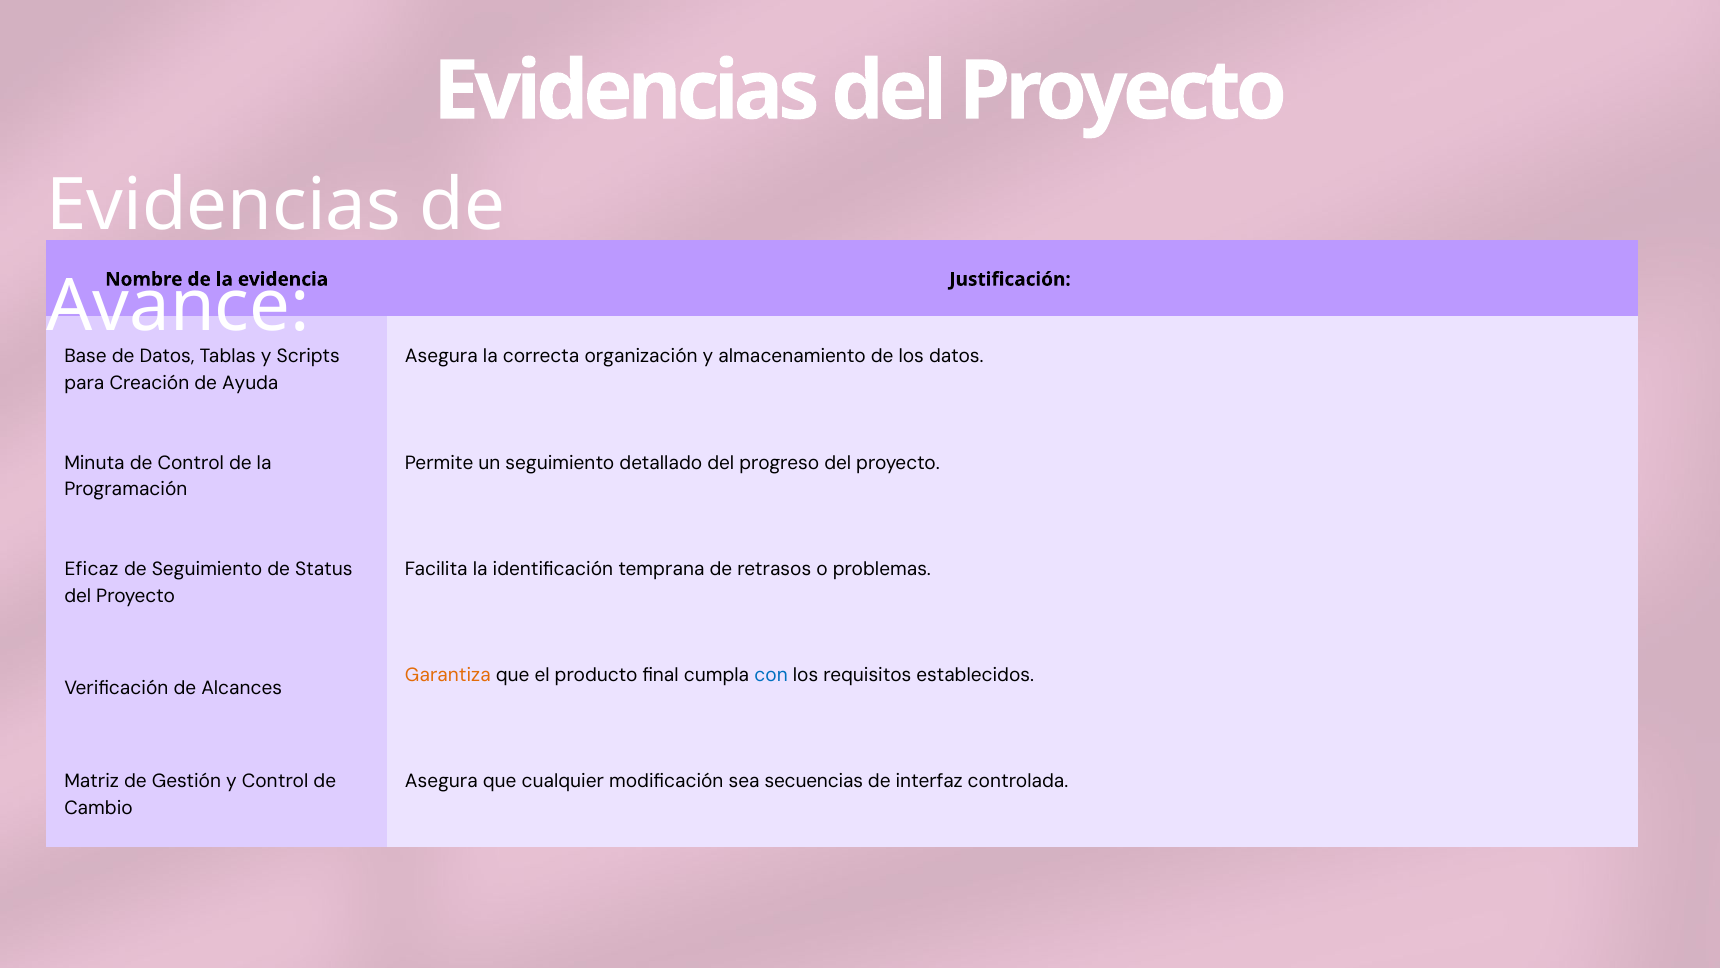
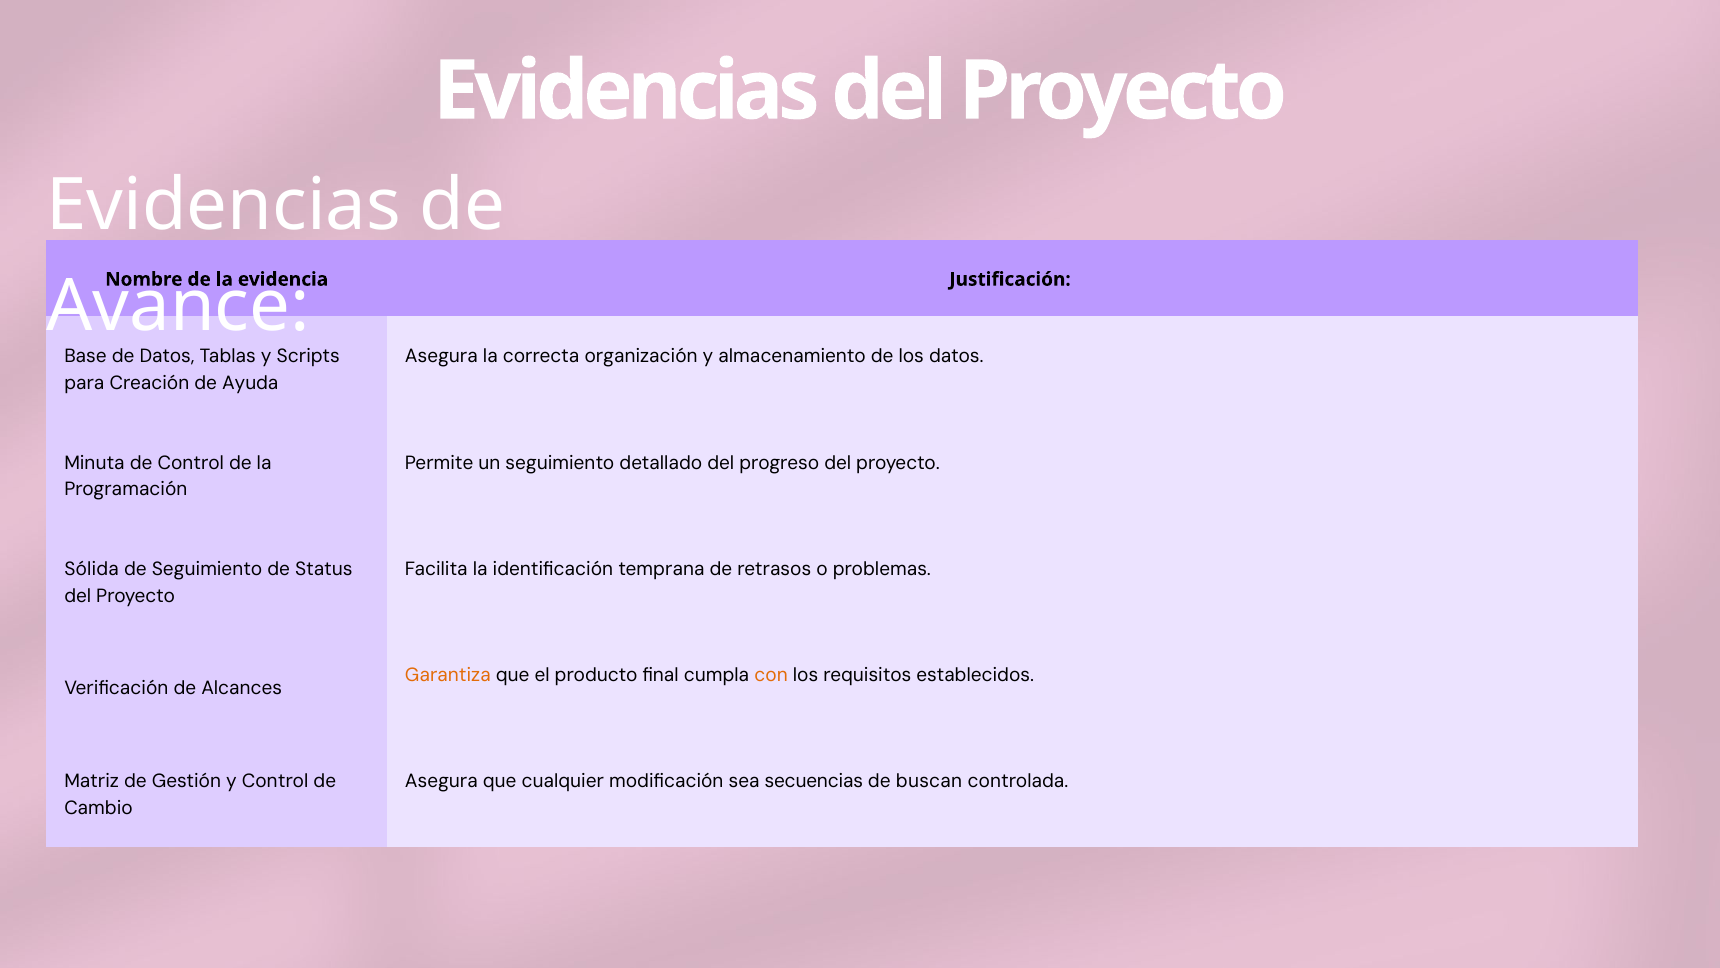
Eficaz: Eficaz -> Sólida
con colour: blue -> orange
interfaz: interfaz -> buscan
